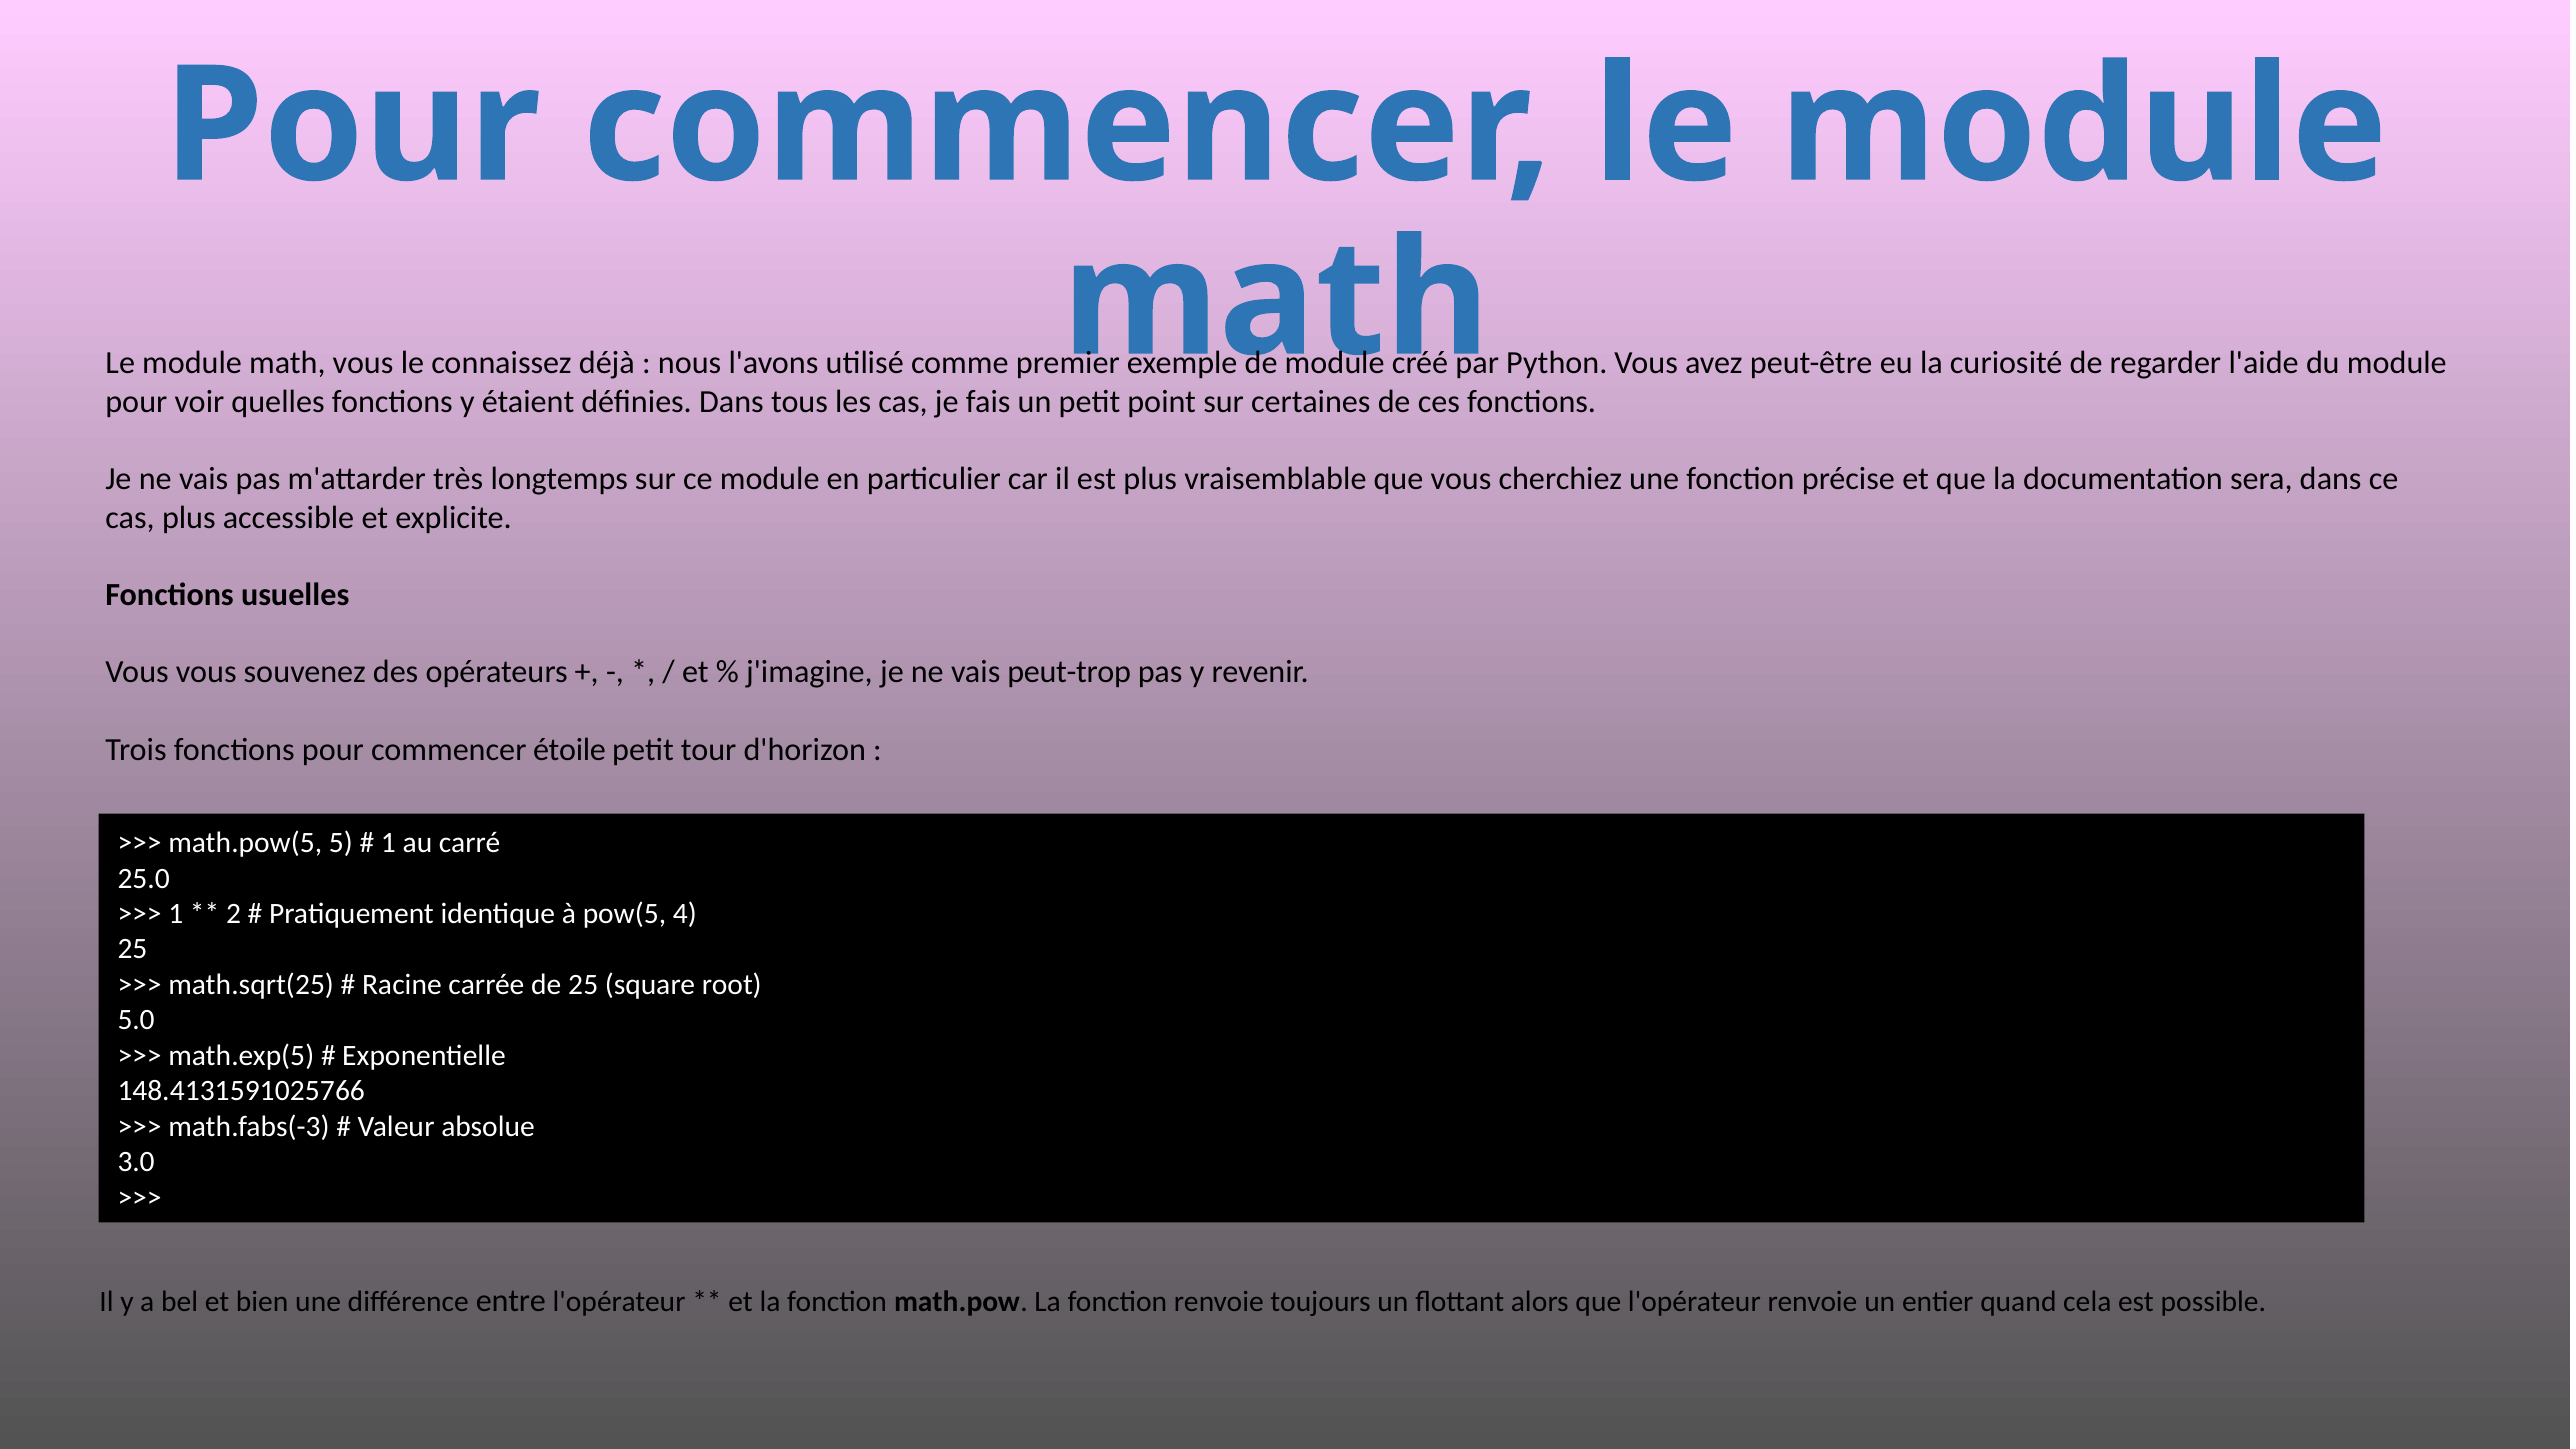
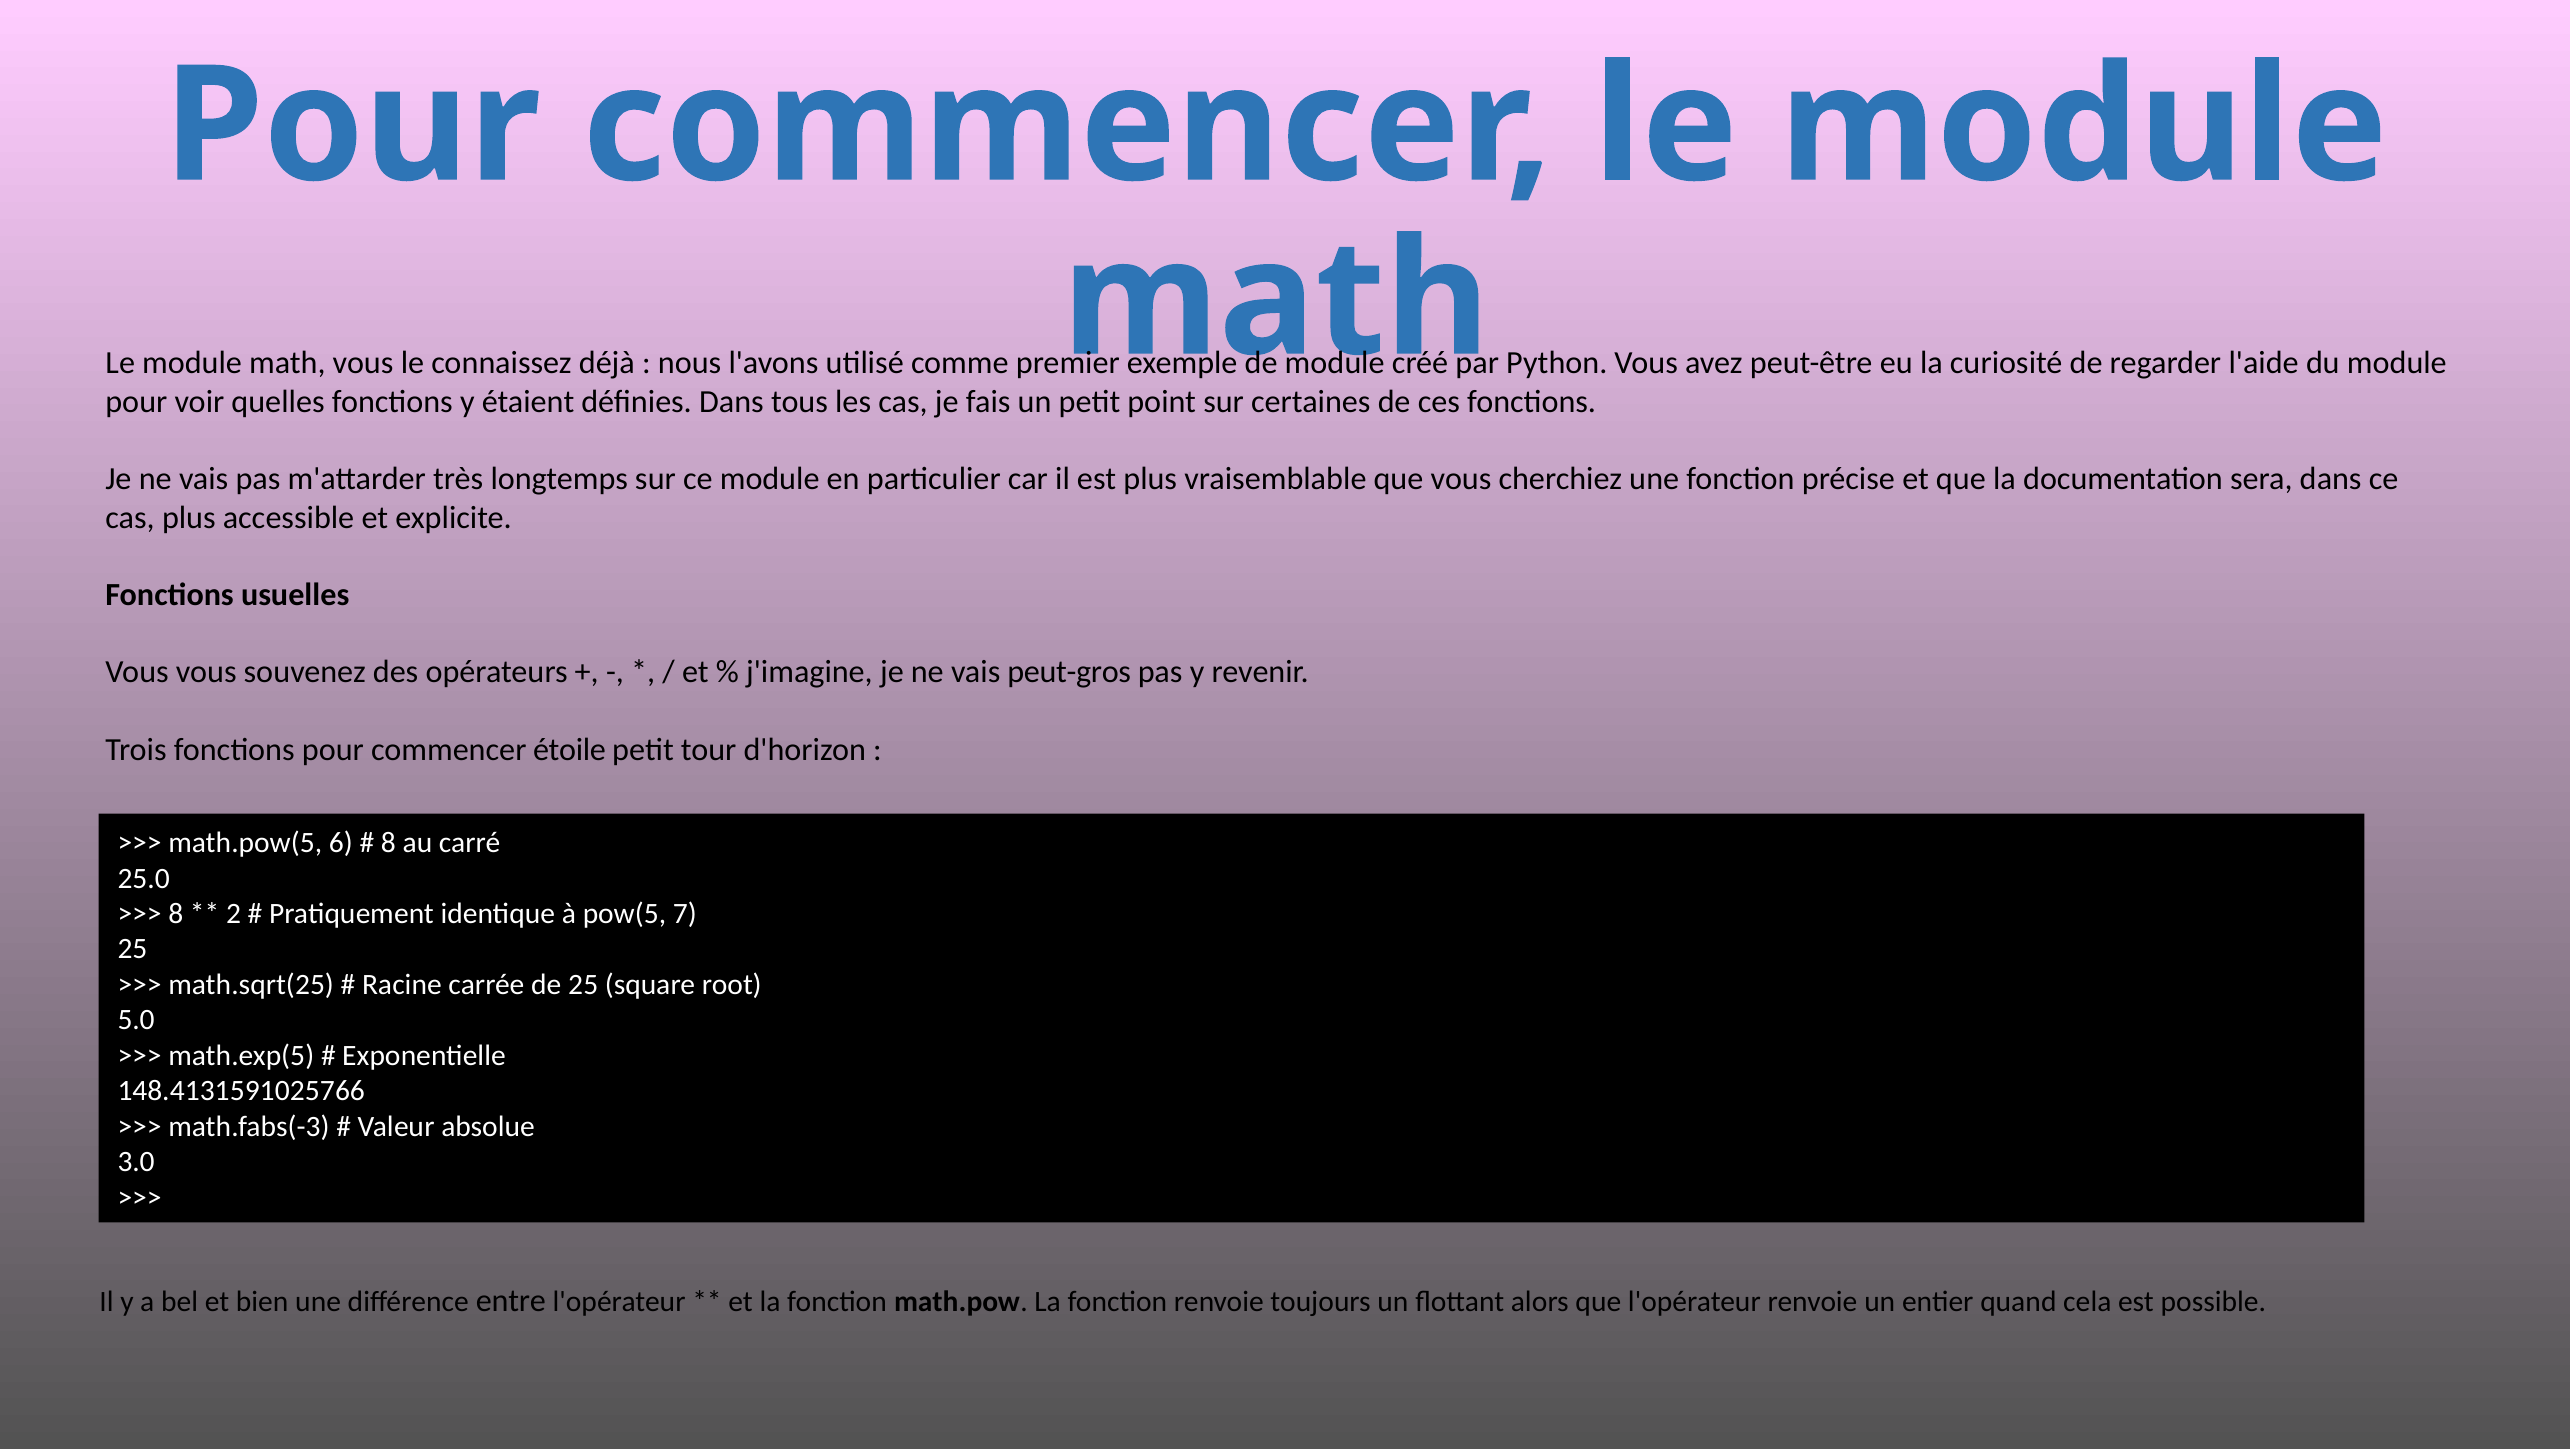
peut-trop: peut-trop -> peut-gros
5: 5 -> 6
1 at (388, 843): 1 -> 8
1 at (176, 914): 1 -> 8
4: 4 -> 7
